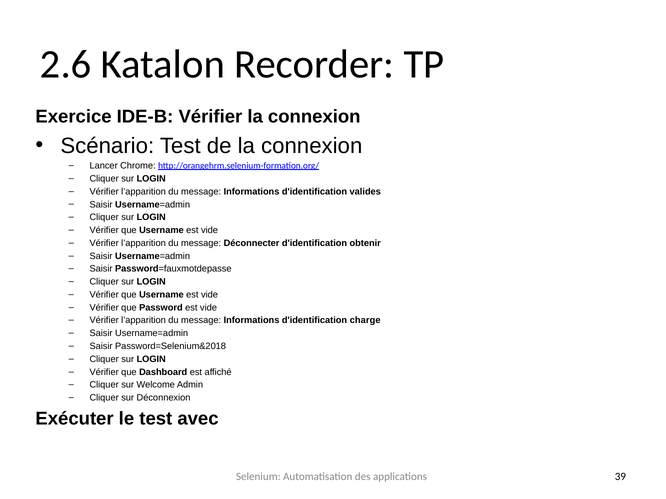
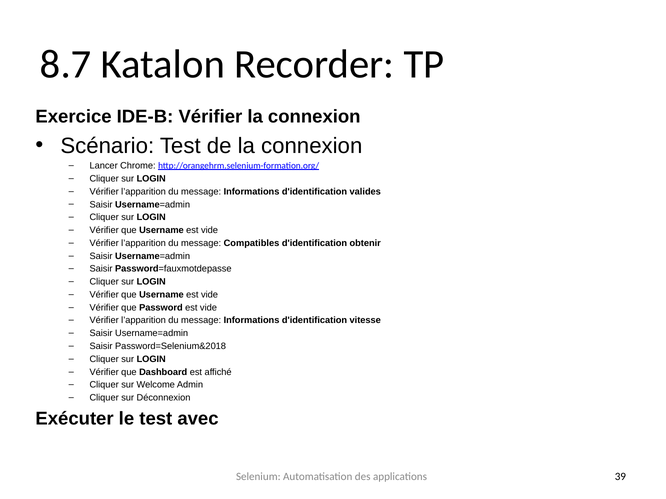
2.6: 2.6 -> 8.7
Déconnecter: Déconnecter -> Compatibles
charge: charge -> vitesse
